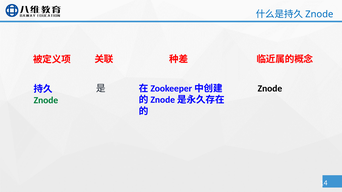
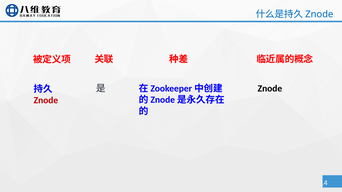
Znode at (46, 100) colour: green -> red
